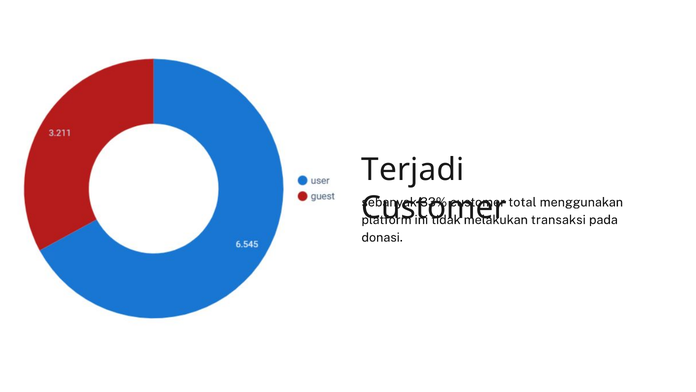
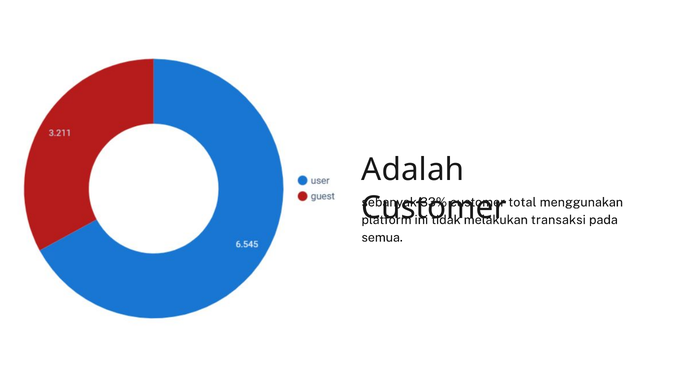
Terjadi: Terjadi -> Adalah
donasi: donasi -> semua
